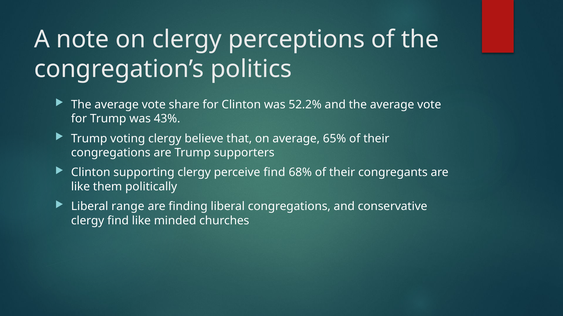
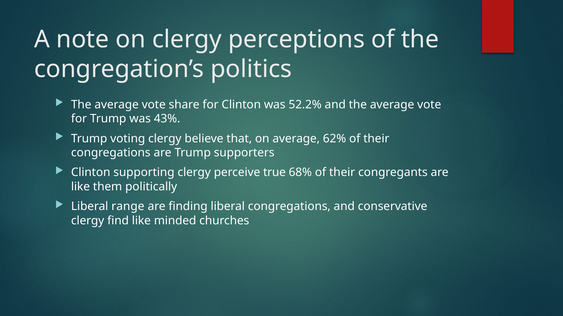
65%: 65% -> 62%
perceive find: find -> true
